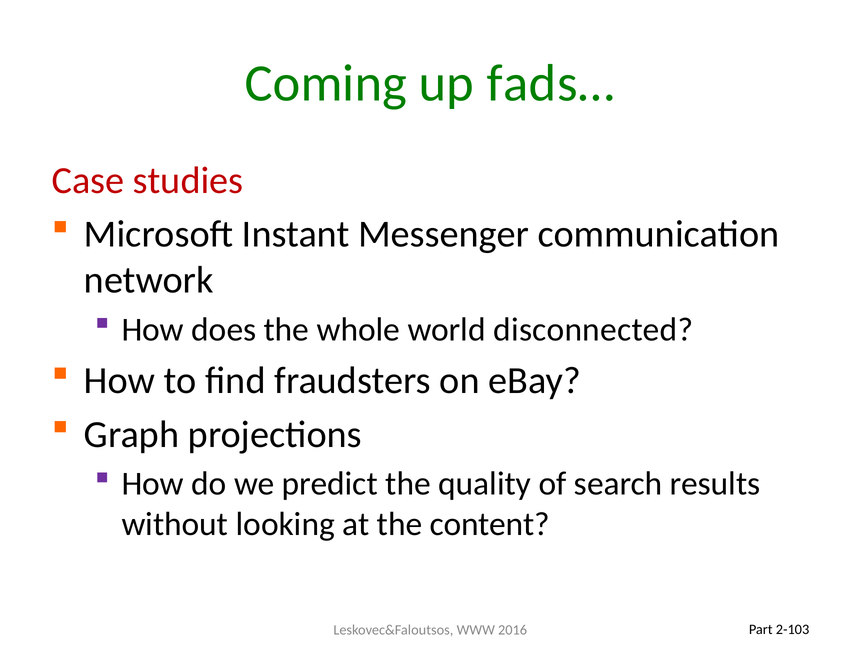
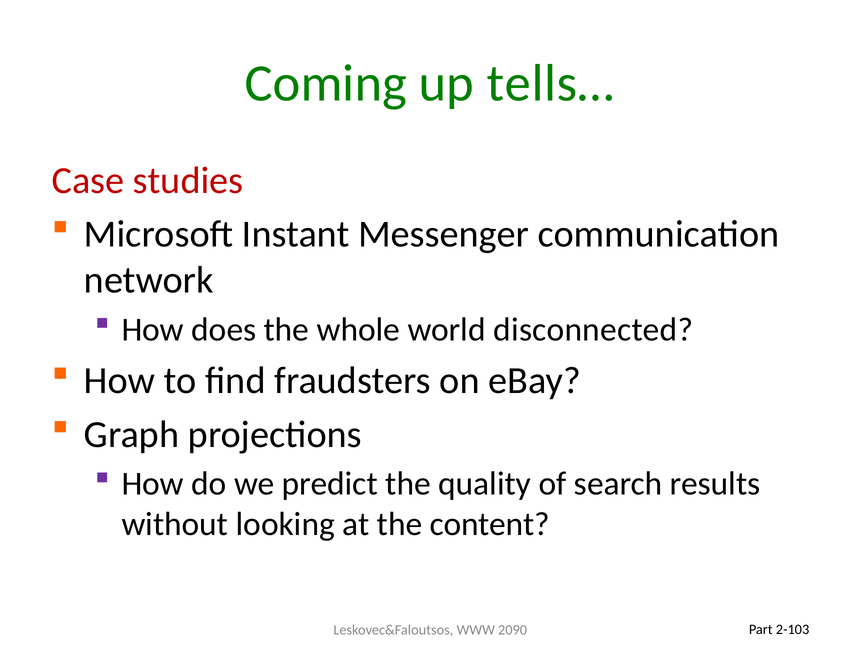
fads…: fads… -> tells…
2016: 2016 -> 2090
